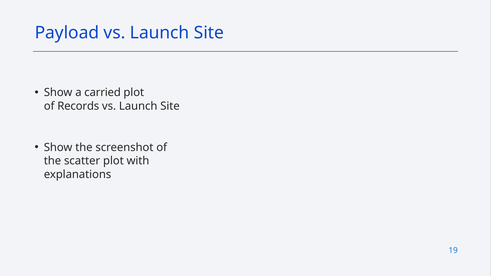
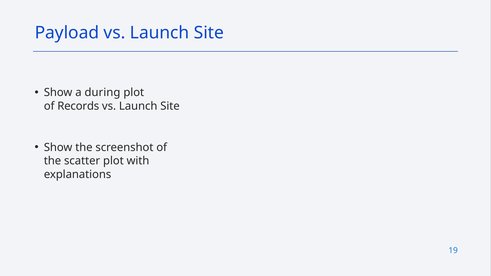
carried: carried -> during
